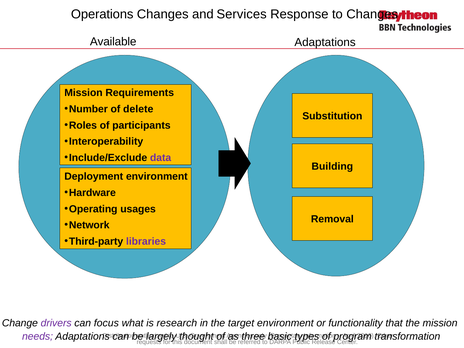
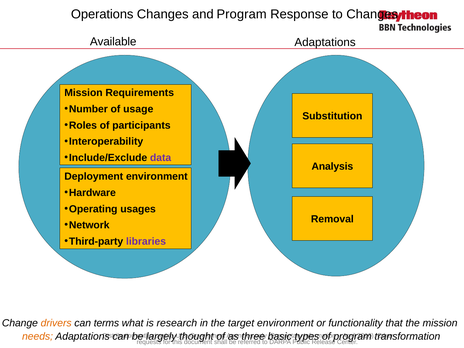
and Services: Services -> Program
delete: delete -> usage
Building: Building -> Analysis
drivers colour: purple -> orange
focus: focus -> terms
needs colour: purple -> orange
